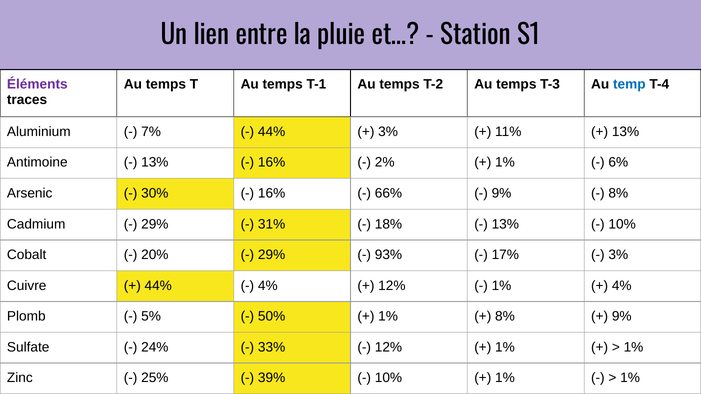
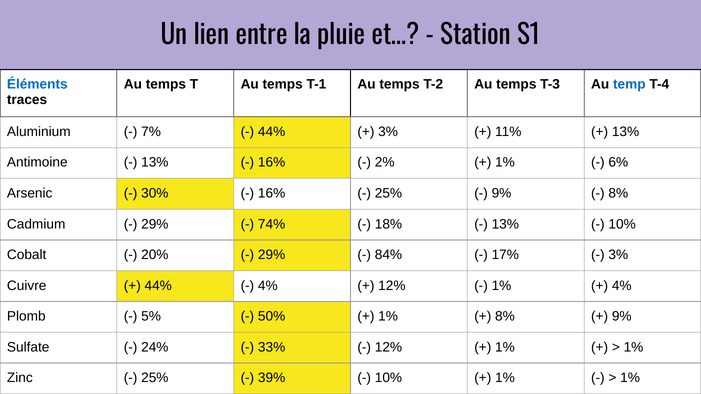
Éléments colour: purple -> blue
66% at (388, 193): 66% -> 25%
31%: 31% -> 74%
93%: 93% -> 84%
